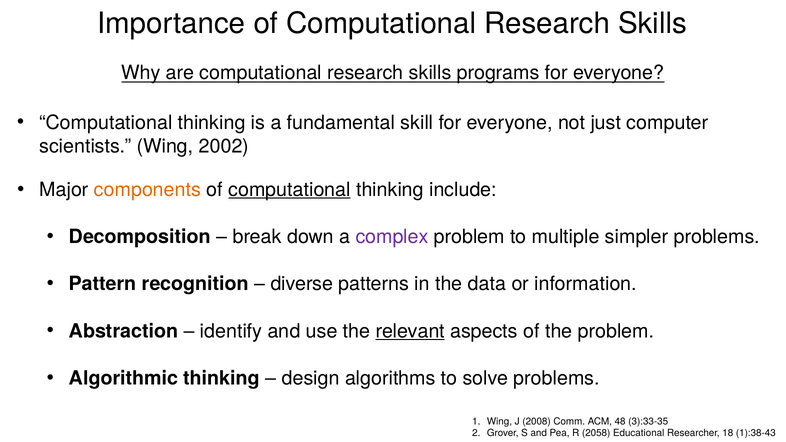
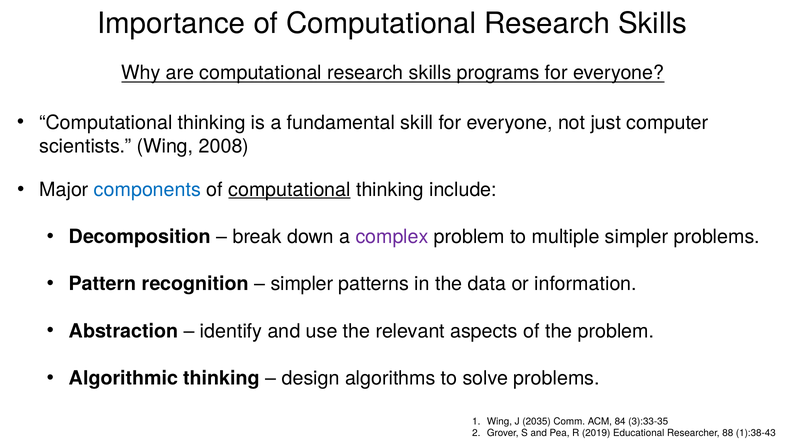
2002: 2002 -> 2008
components colour: orange -> blue
diverse at (302, 284): diverse -> simpler
relevant underline: present -> none
2008: 2008 -> 2035
48: 48 -> 84
2058: 2058 -> 2019
18: 18 -> 88
